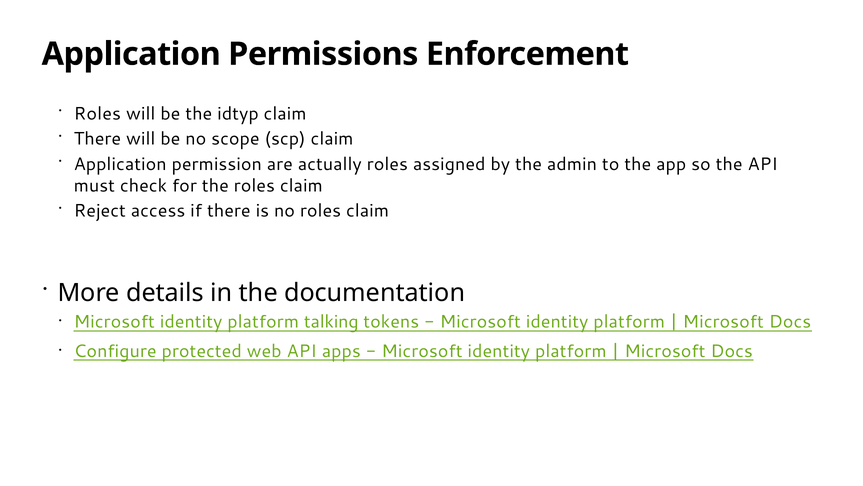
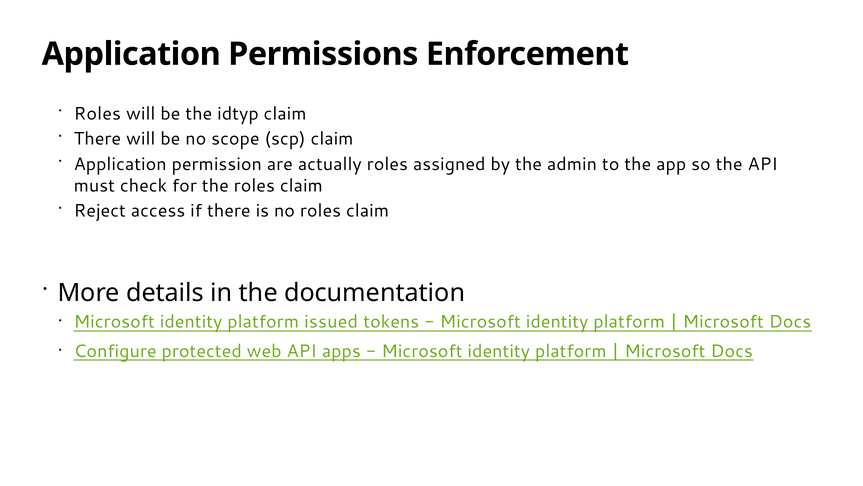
talking: talking -> issued
